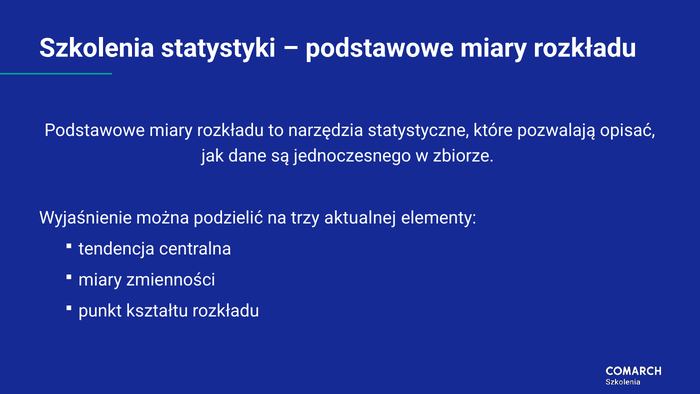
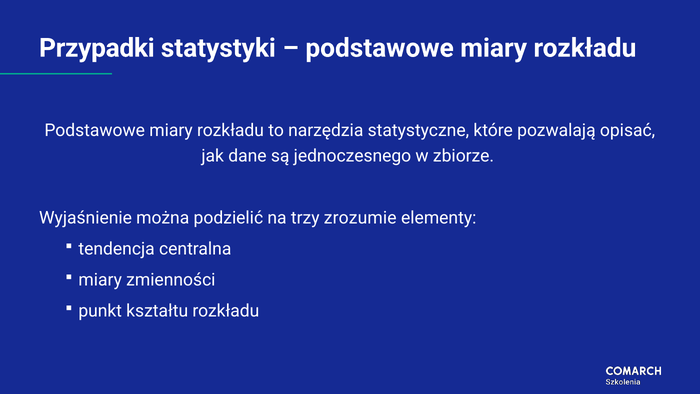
Szkolenia: Szkolenia -> Przypadki
aktualnej: aktualnej -> zrozumie
